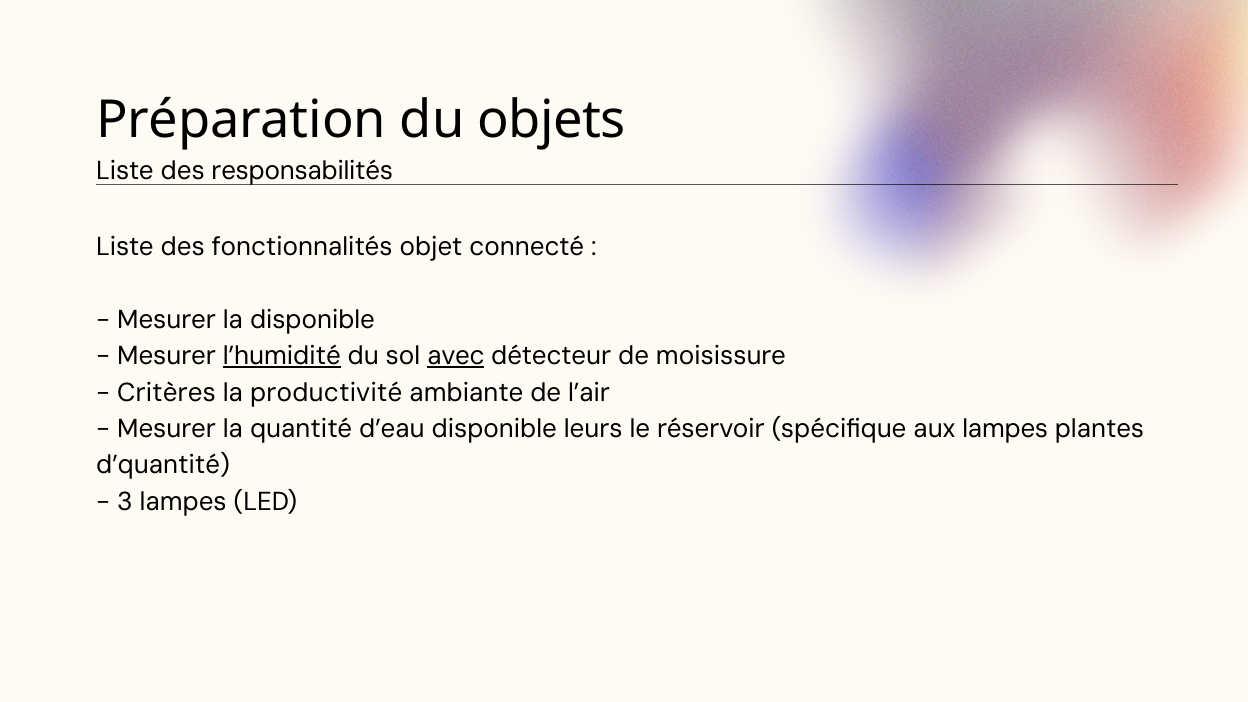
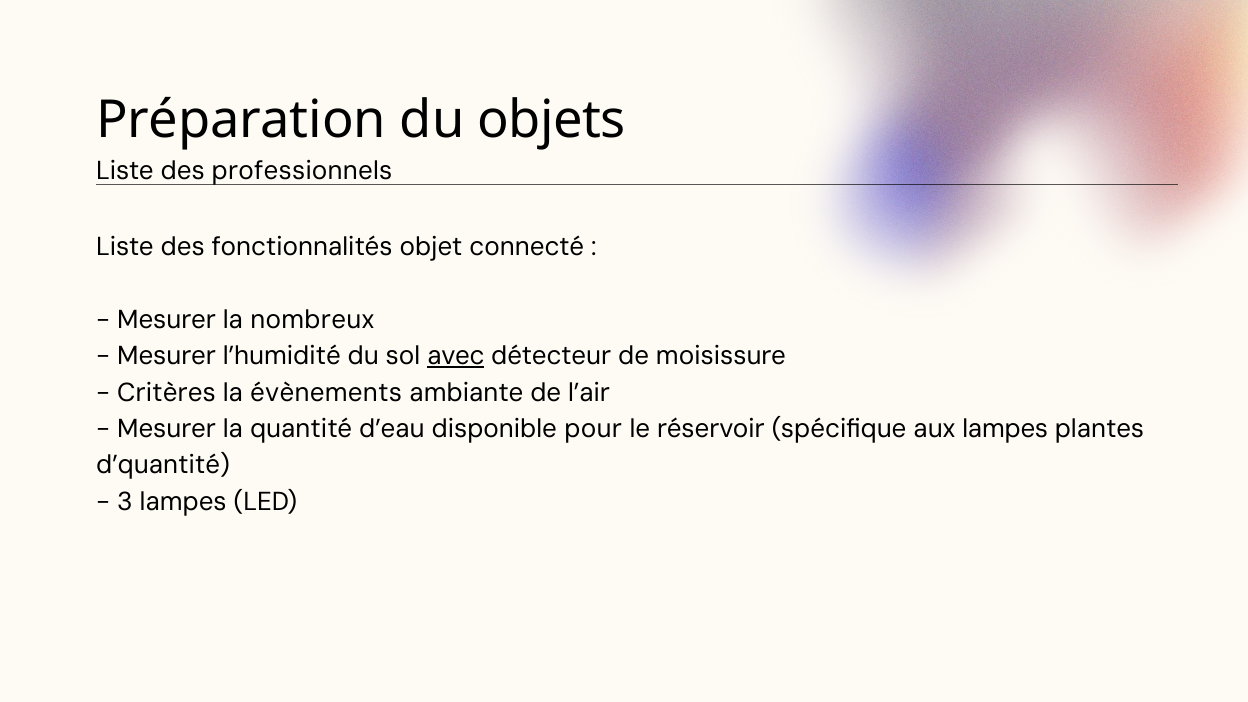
responsabilités: responsabilités -> professionnels
la disponible: disponible -> nombreux
l’humidité underline: present -> none
productivité: productivité -> évènements
leurs: leurs -> pour
